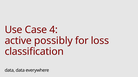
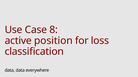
4: 4 -> 8
possibly: possibly -> position
